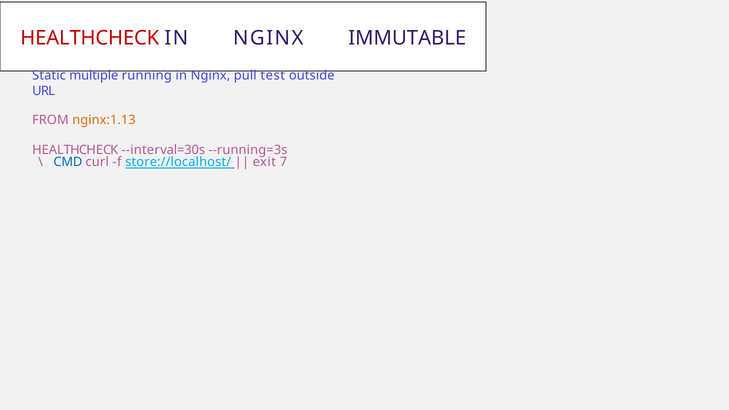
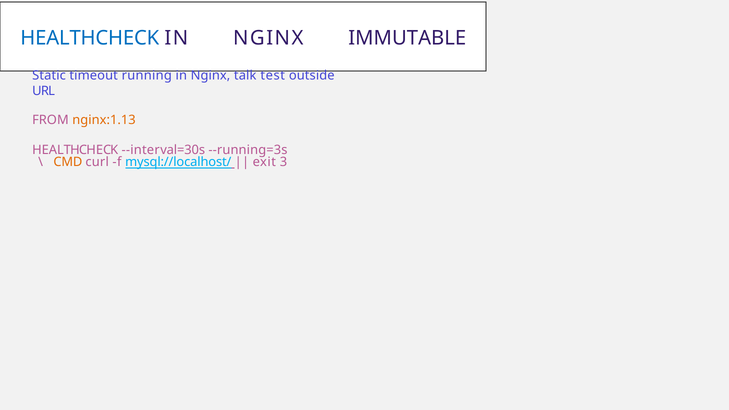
HEALTHCHECK at (90, 38) colour: red -> blue
multiple: multiple -> timeout
pull: pull -> talk
CMD colour: blue -> orange
store://localhost/: store://localhost/ -> mysql://localhost/
7: 7 -> 3
